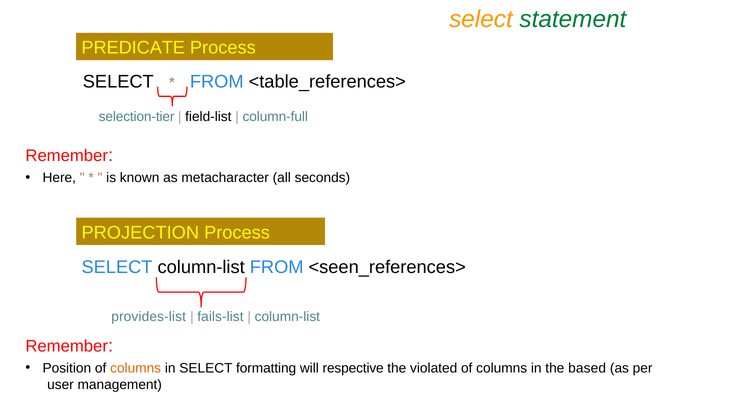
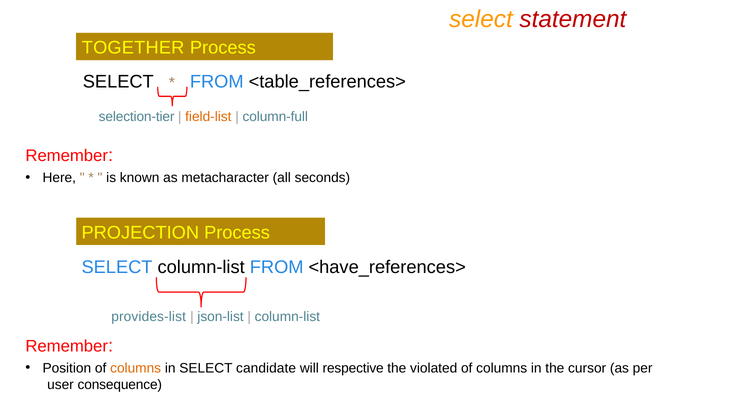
statement colour: green -> red
PREDICATE: PREDICATE -> TOGETHER
field-list colour: black -> orange
<seen_references>: <seen_references> -> <have_references>
fails-list: fails-list -> json-list
formatting: formatting -> candidate
based: based -> cursor
management: management -> consequence
